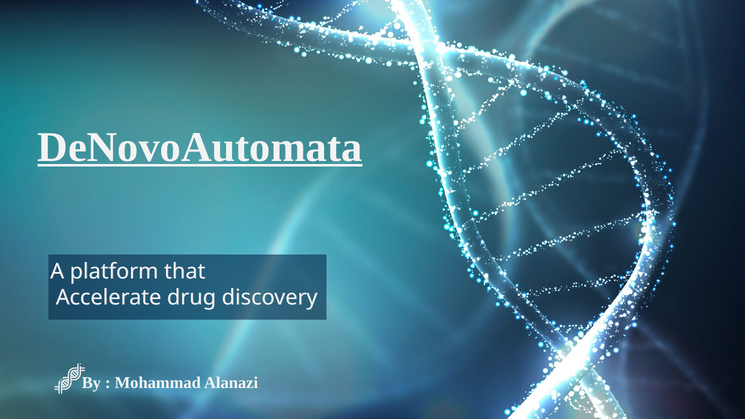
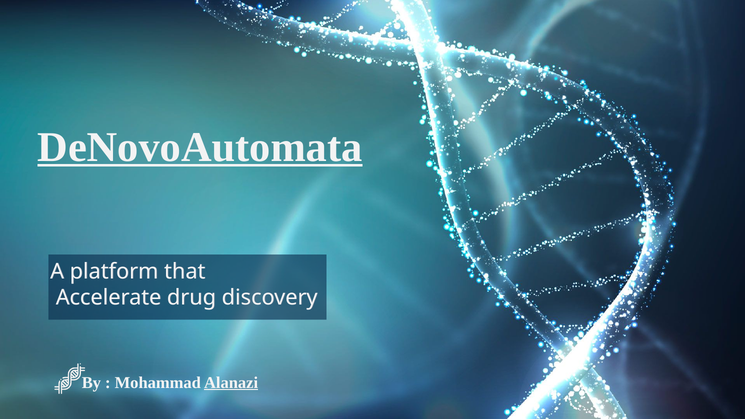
Alanazi underline: none -> present
